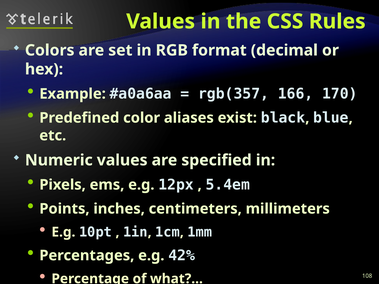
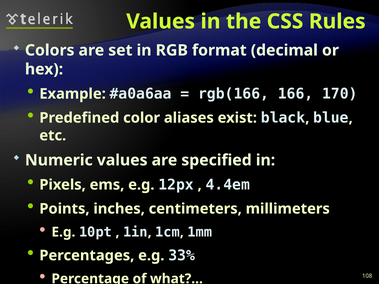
rgb(357: rgb(357 -> rgb(166
5.4em: 5.4em -> 4.4em
42%: 42% -> 33%
